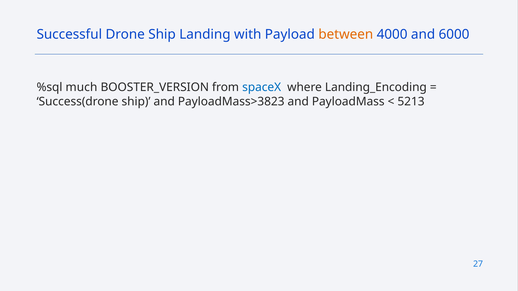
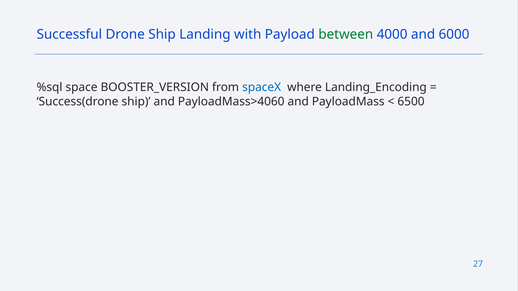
between colour: orange -> green
much: much -> space
PayloadMass>3823: PayloadMass>3823 -> PayloadMass>4060
5213: 5213 -> 6500
